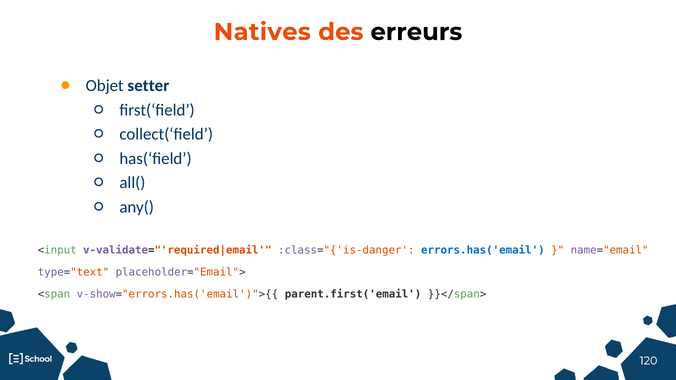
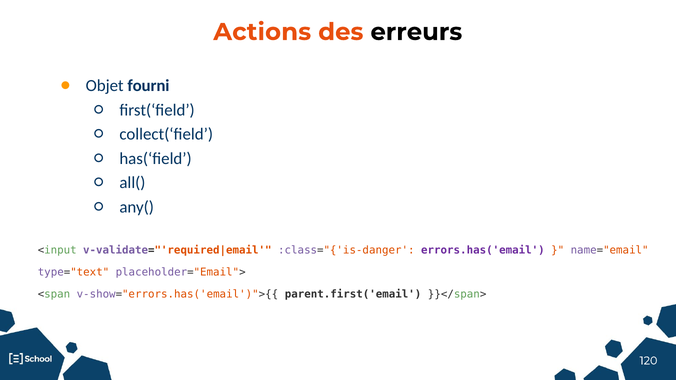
Natives: Natives -> Actions
setter: setter -> fourni
errors.has('email colour: blue -> purple
